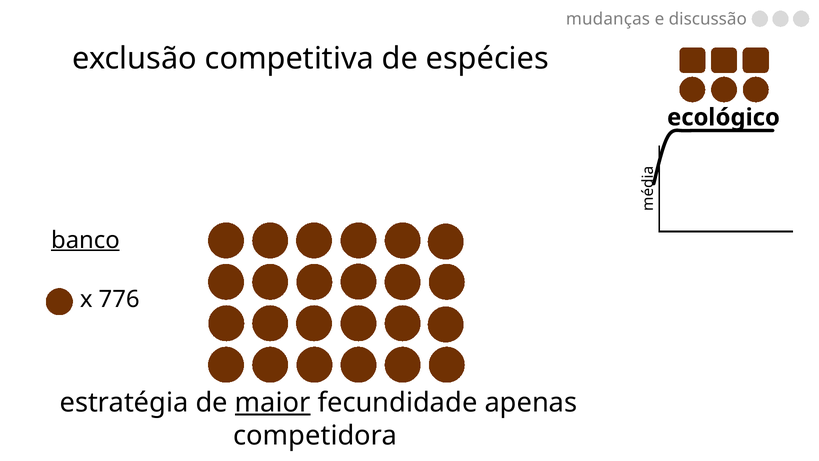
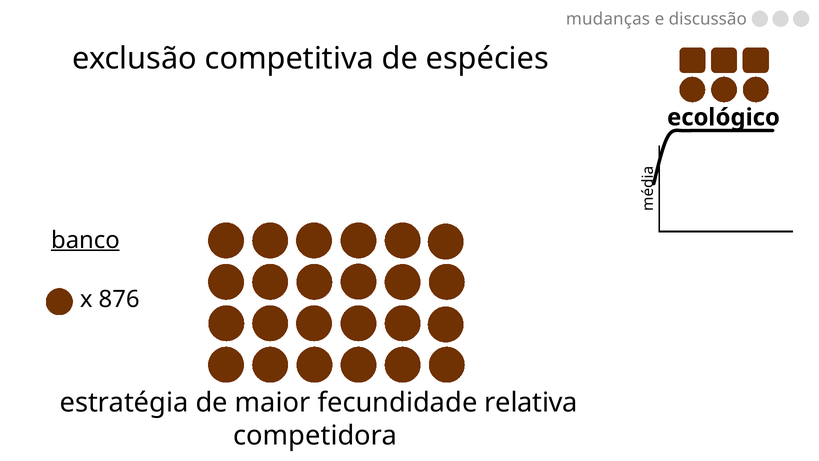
776: 776 -> 876
maior underline: present -> none
apenas: apenas -> relativa
